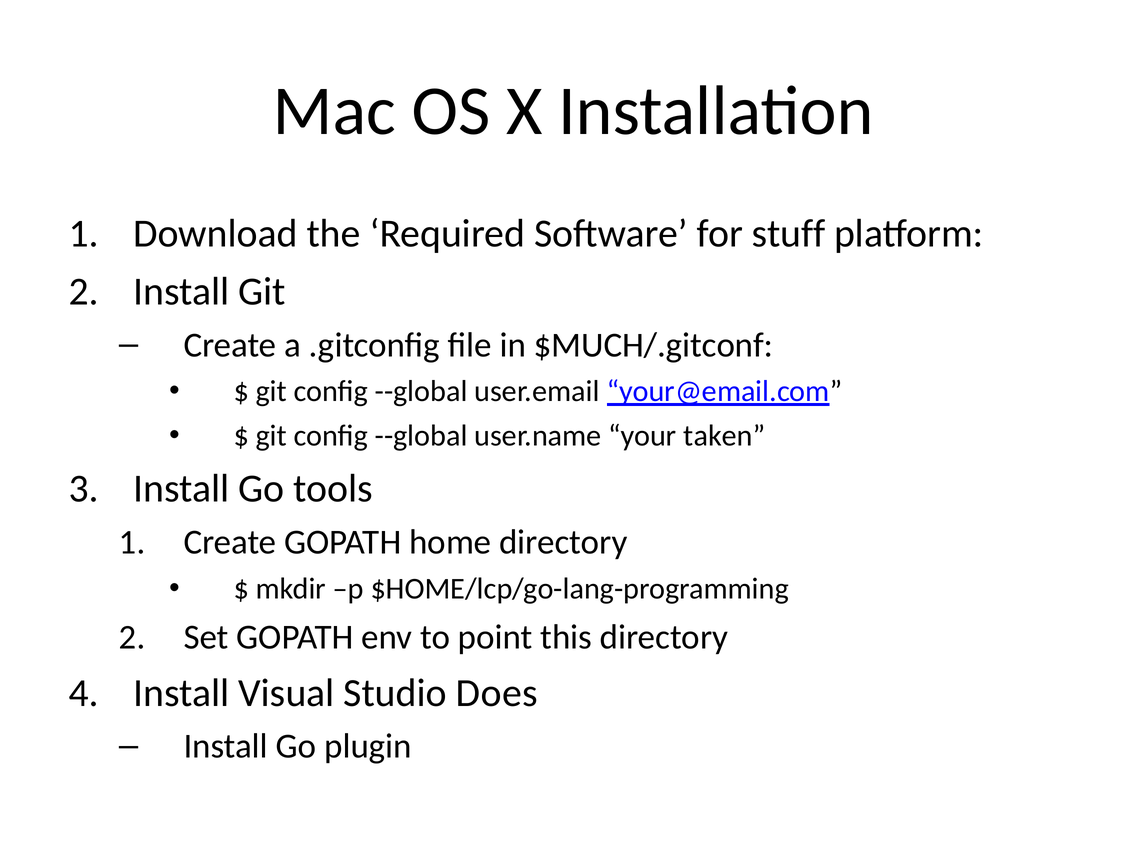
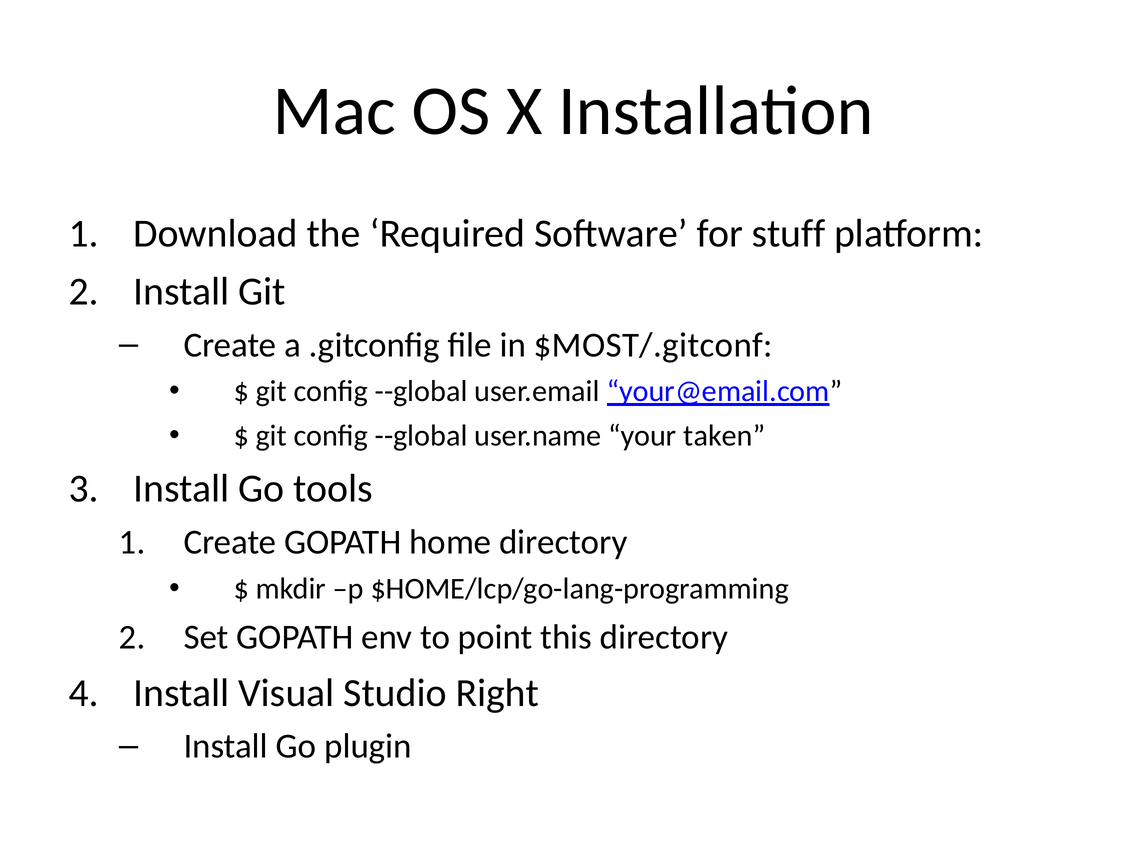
$MUCH/.gitconf: $MUCH/.gitconf -> $MOST/.gitconf
Does: Does -> Right
